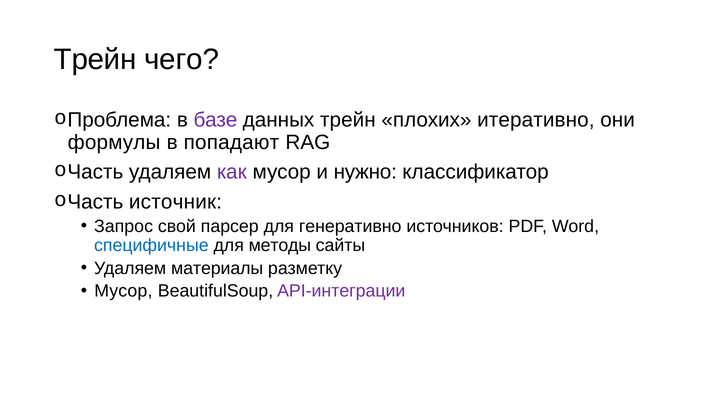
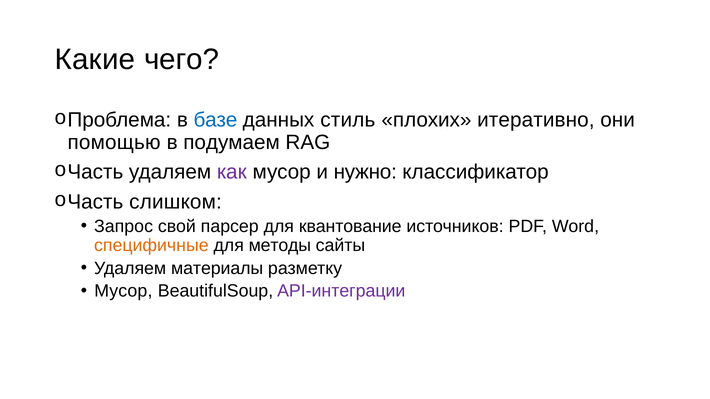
Трейн at (95, 60): Трейн -> Какие
базе colour: purple -> blue
данных трейн: трейн -> стиль
формулы: формулы -> помощью
попадают: попадают -> подумаем
источник: источник -> слишком
генеративно: генеративно -> квантование
специфичные colour: blue -> orange
